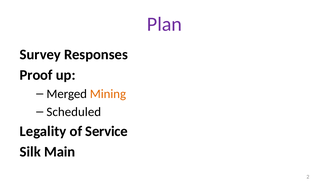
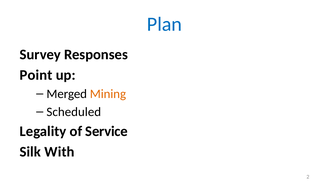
Plan colour: purple -> blue
Proof: Proof -> Point
Main: Main -> With
